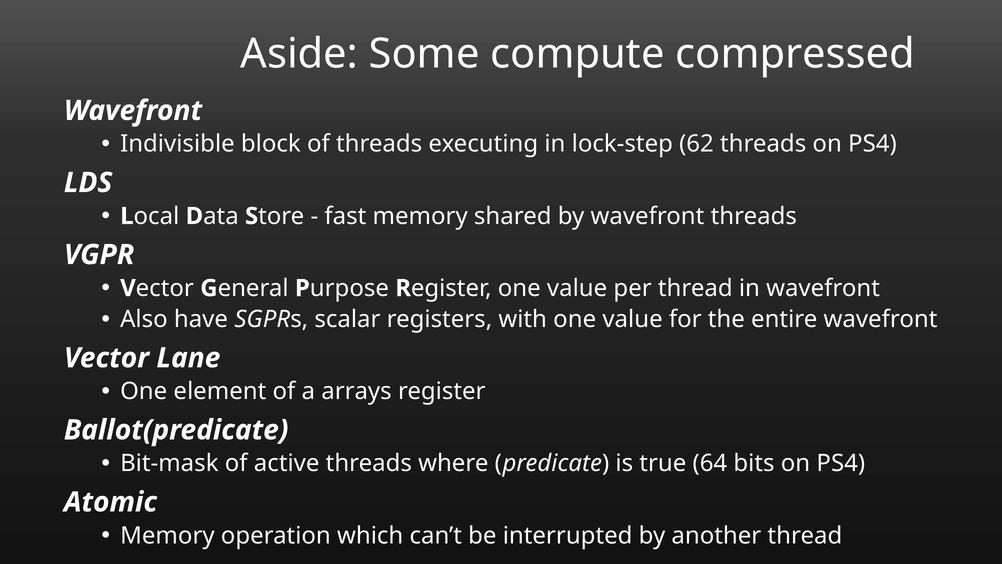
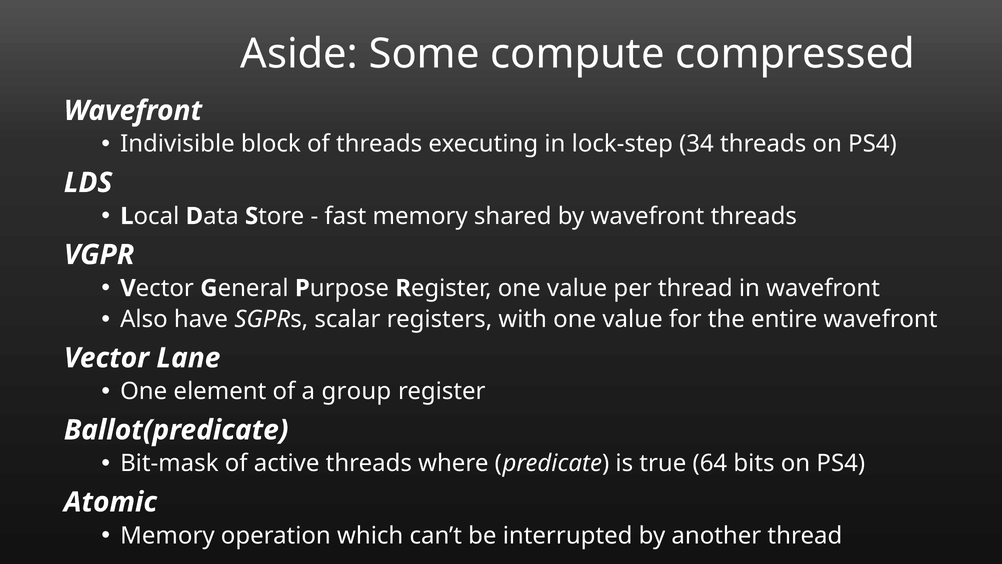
62: 62 -> 34
arrays: arrays -> group
